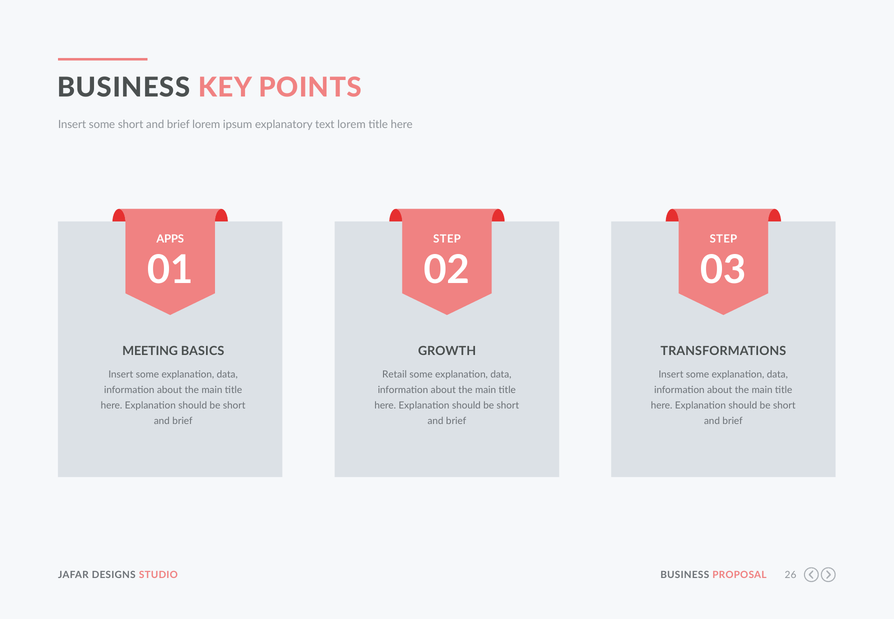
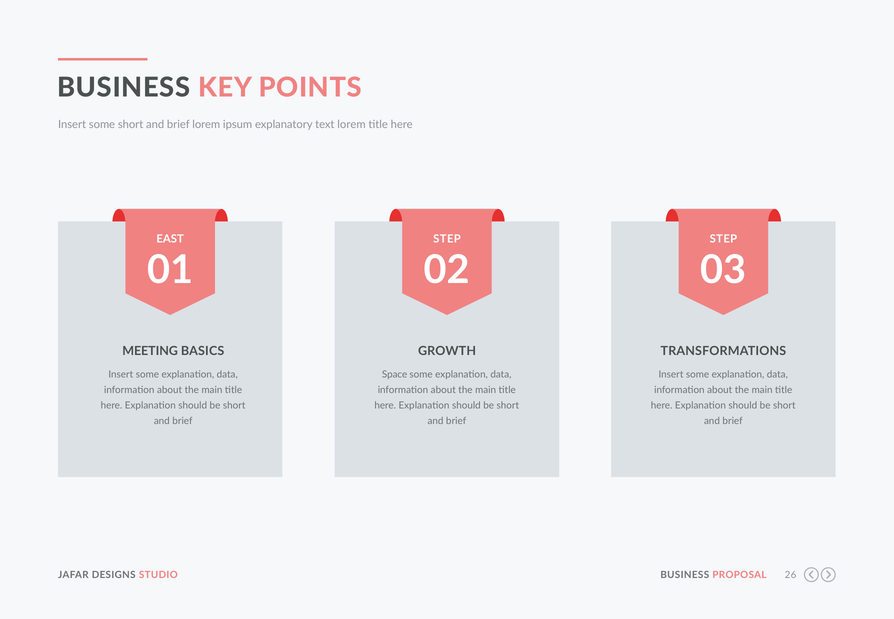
APPS: APPS -> EAST
Retail: Retail -> Space
